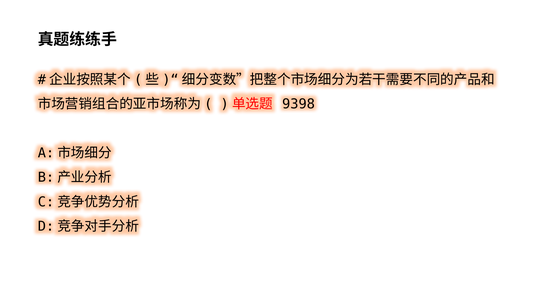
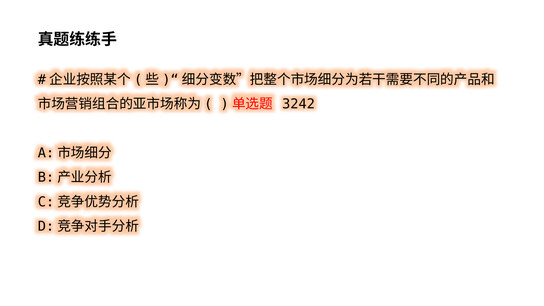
9398: 9398 -> 3242
